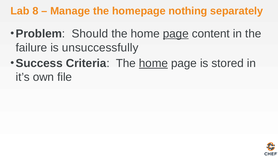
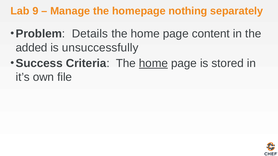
8: 8 -> 9
Should: Should -> Details
page at (176, 34) underline: present -> none
failure: failure -> added
